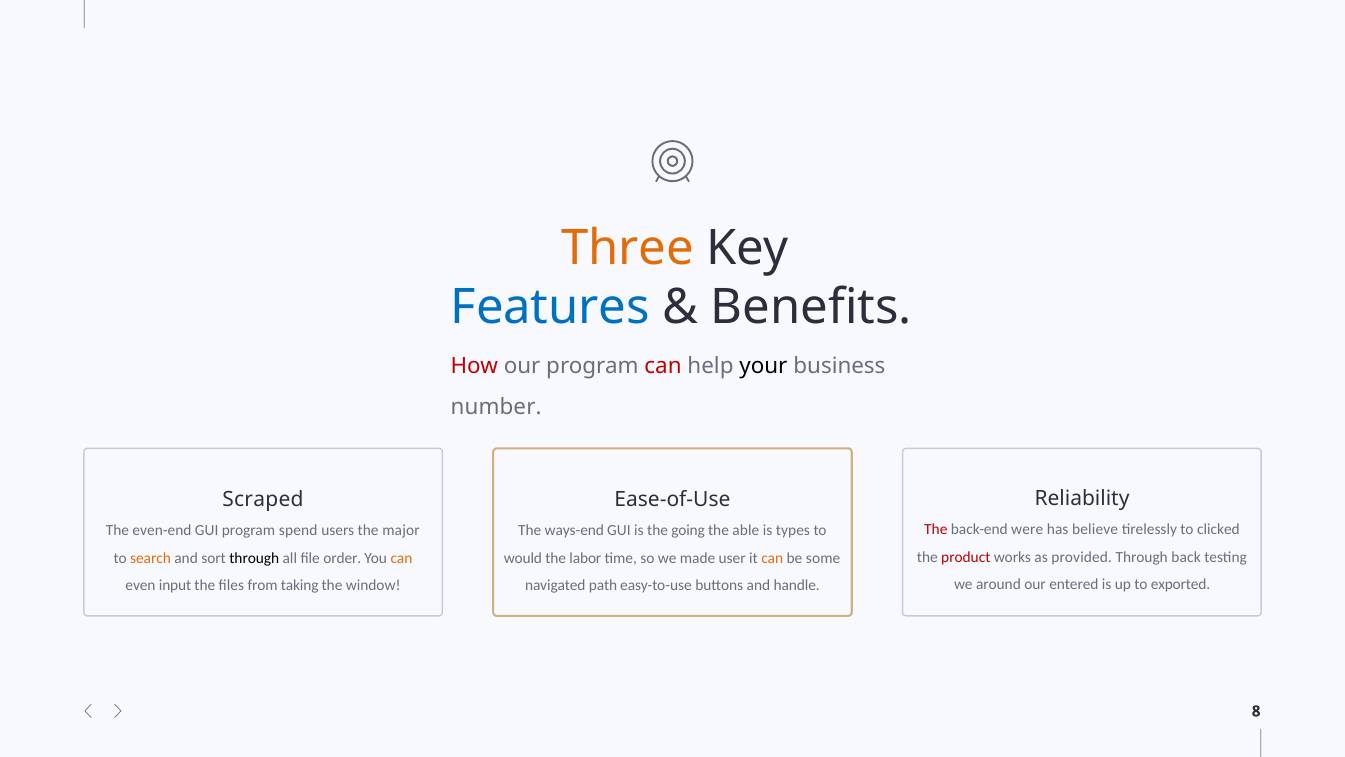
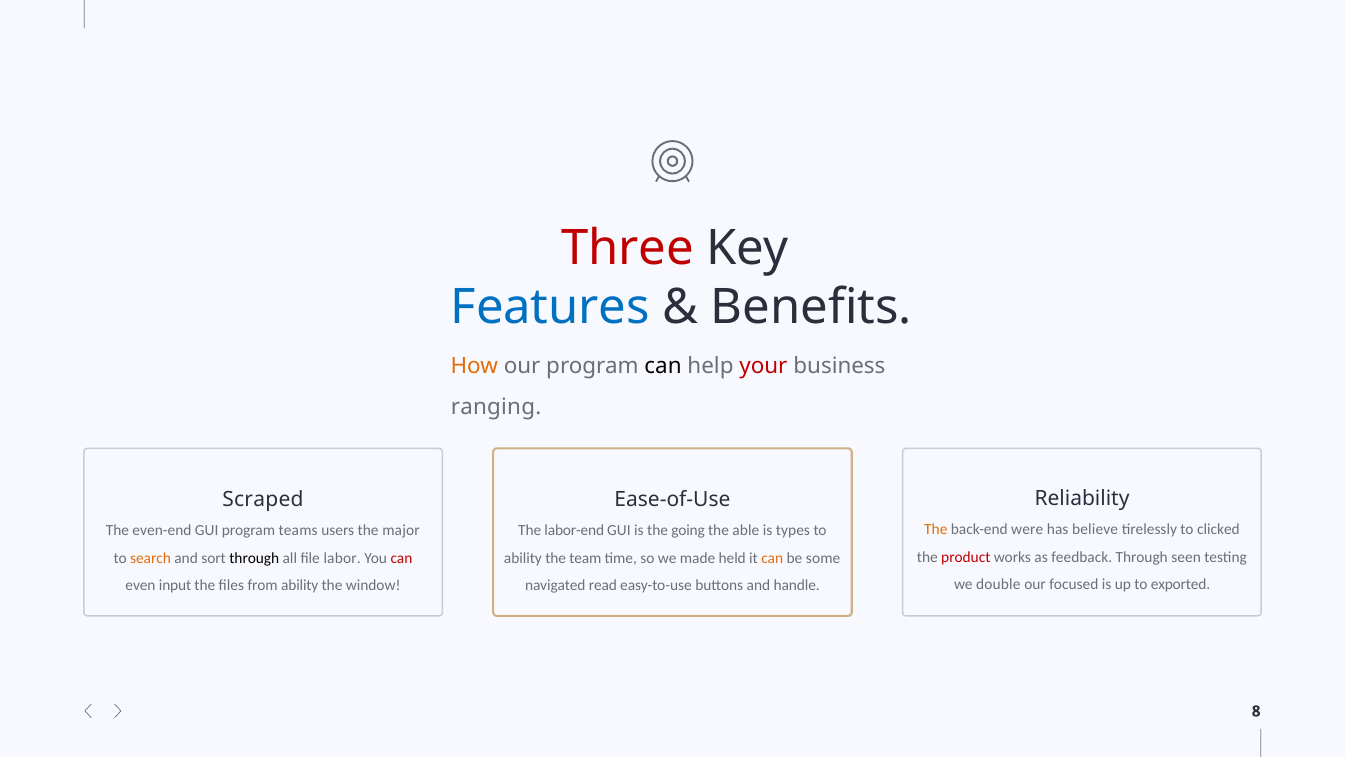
Three colour: orange -> red
How colour: red -> orange
can at (663, 366) colour: red -> black
your colour: black -> red
number: number -> ranging
The at (936, 529) colour: red -> orange
spend: spend -> teams
ways-end: ways-end -> labor-end
provided: provided -> feedback
back: back -> seen
order: order -> labor
can at (401, 558) colour: orange -> red
would at (523, 558): would -> ability
labor: labor -> team
user: user -> held
around: around -> double
entered: entered -> focused
from taking: taking -> ability
path: path -> read
